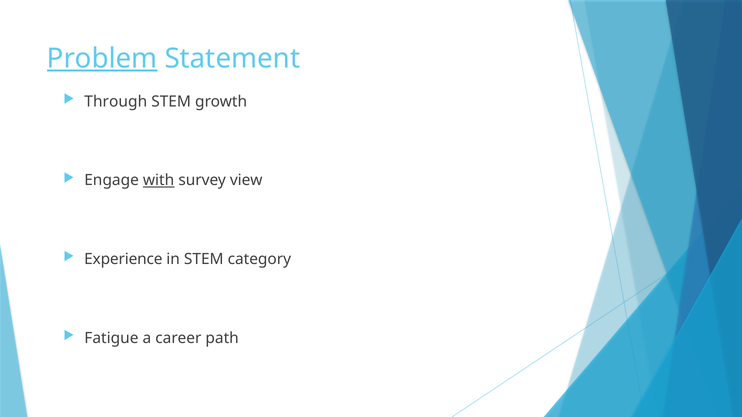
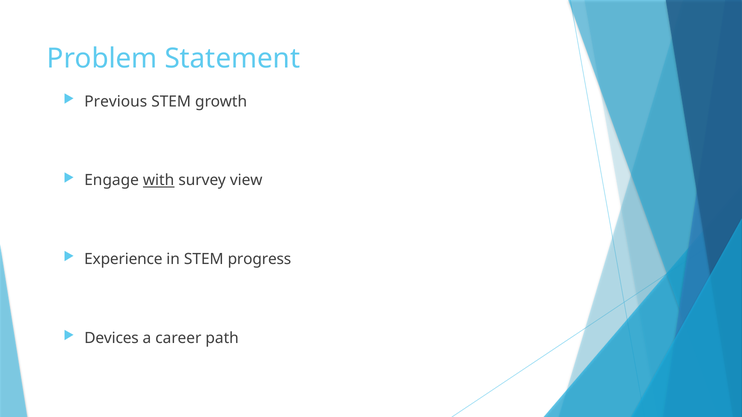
Problem underline: present -> none
Through: Through -> Previous
category: category -> progress
Fatigue: Fatigue -> Devices
